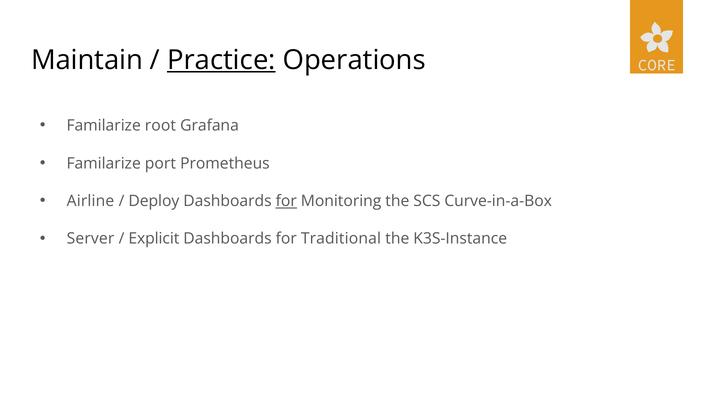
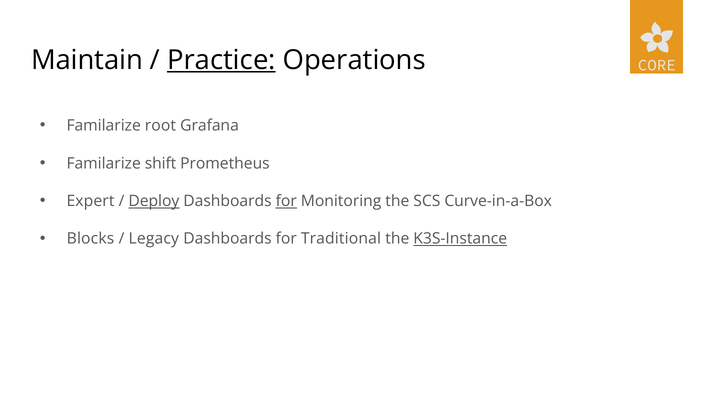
port: port -> shift
Airline: Airline -> Expert
Deploy underline: none -> present
Server: Server -> Blocks
Explicit: Explicit -> Legacy
K3S-Instance underline: none -> present
